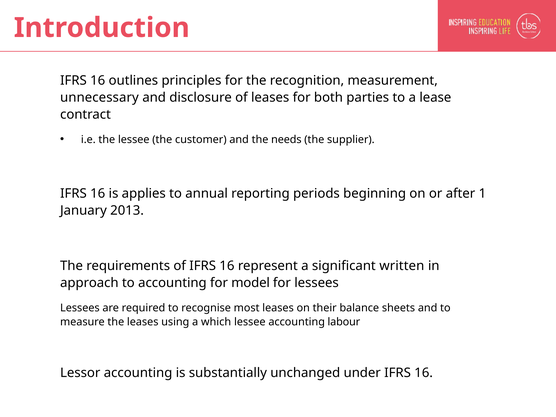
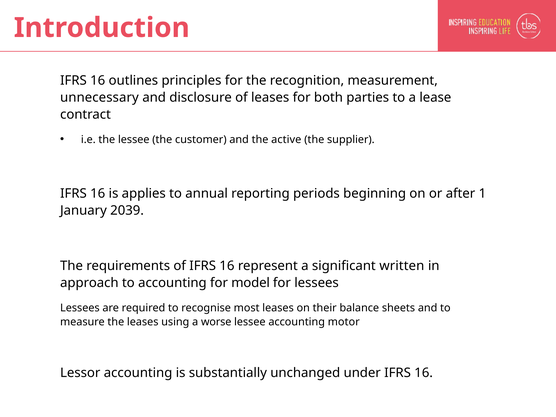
needs: needs -> active
2013: 2013 -> 2039
which: which -> worse
labour: labour -> motor
